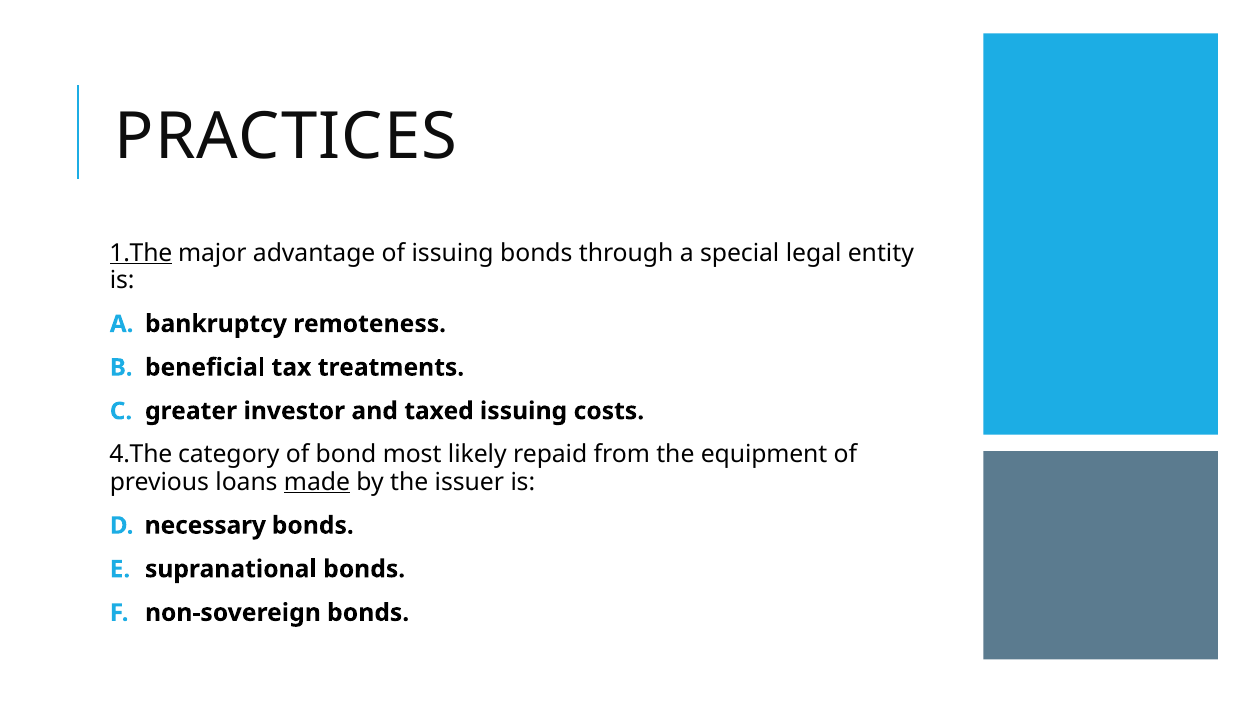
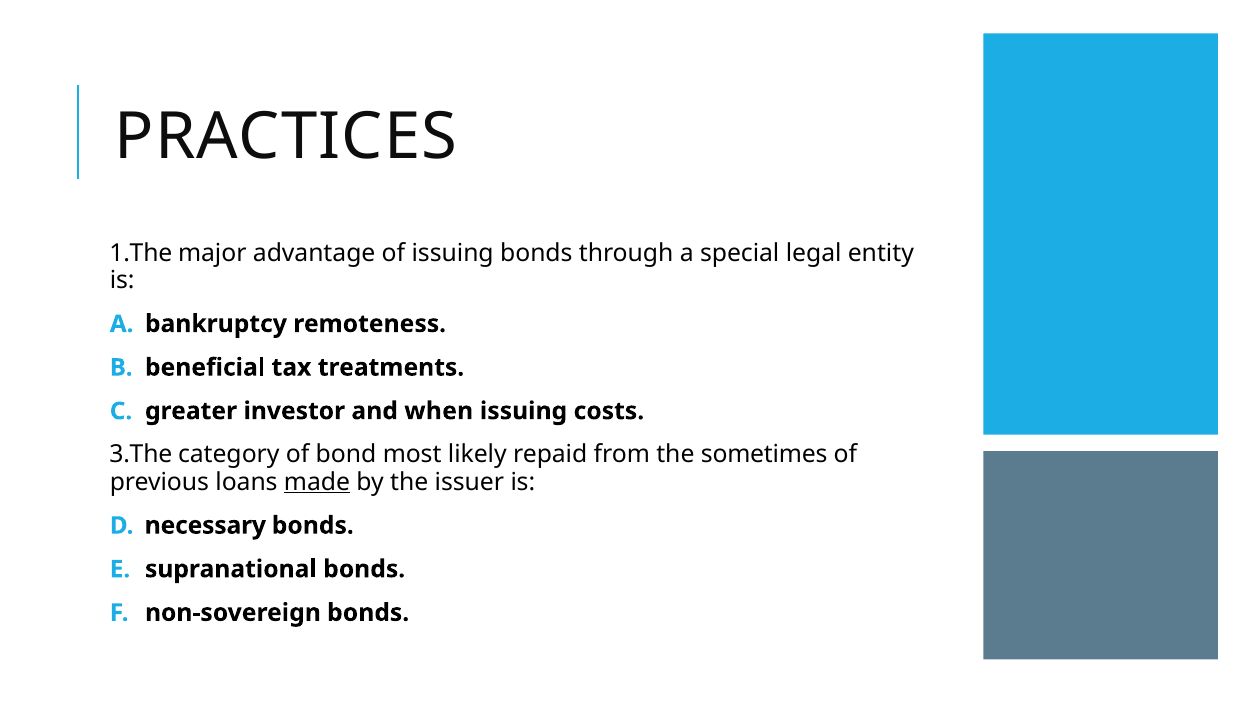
1.The underline: present -> none
taxed: taxed -> when
4.The: 4.The -> 3.The
equipment: equipment -> sometimes
